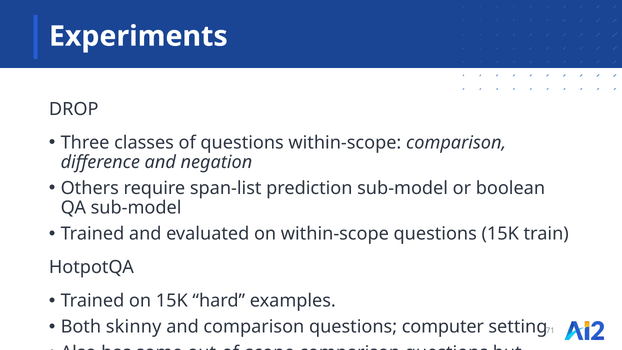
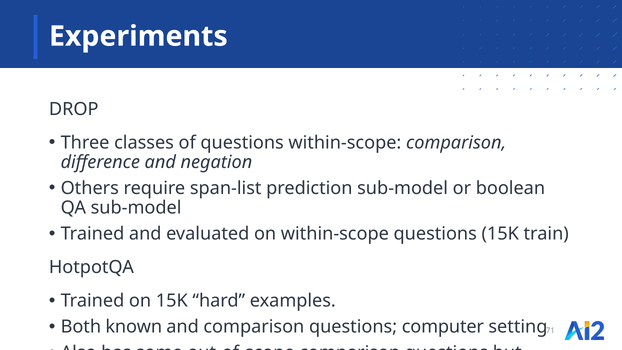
skinny: skinny -> known
